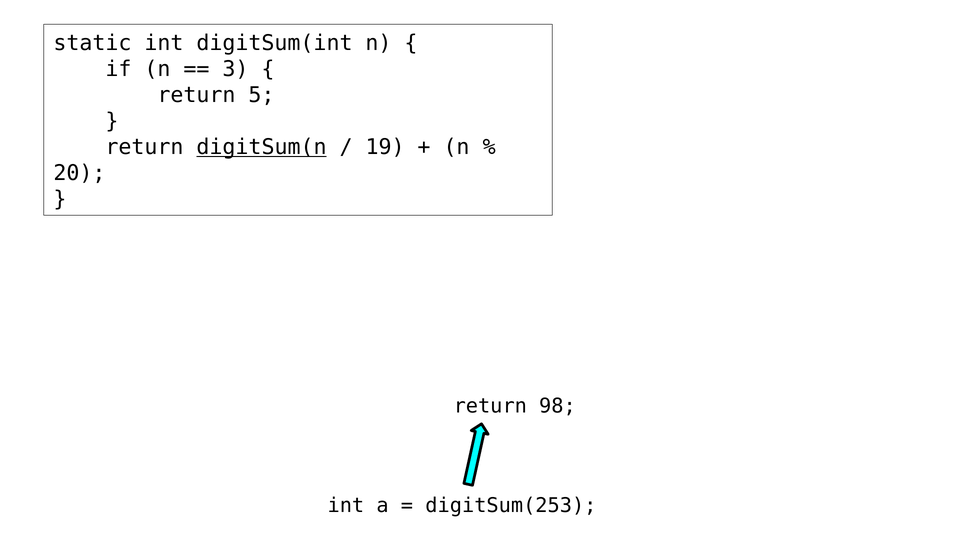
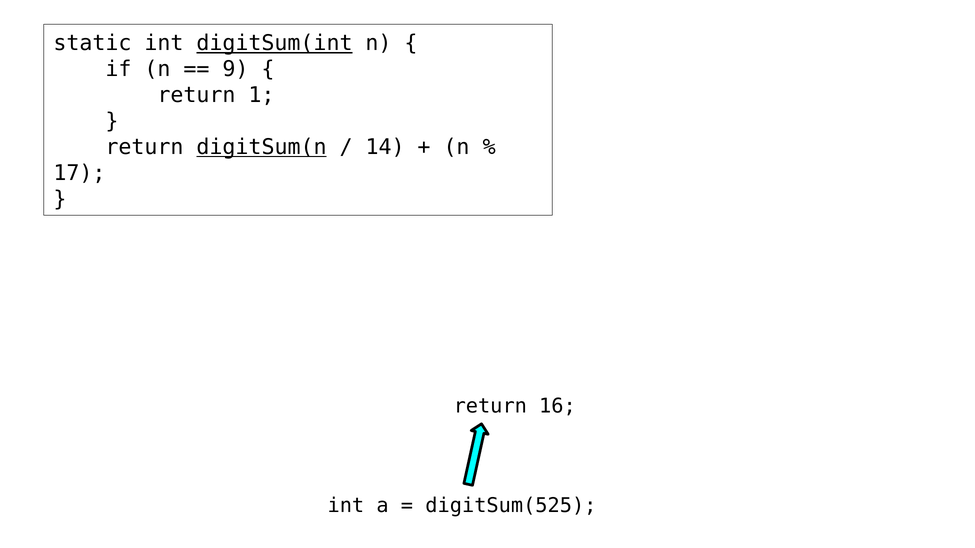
digitSum(int underline: none -> present
3: 3 -> 9
5: 5 -> 1
19: 19 -> 14
20: 20 -> 17
98: 98 -> 16
digitSum(253: digitSum(253 -> digitSum(525
